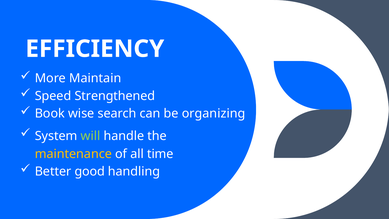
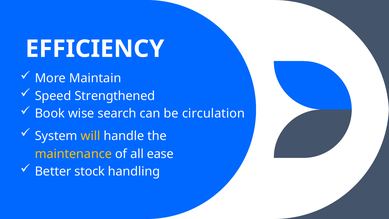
organizing: organizing -> circulation
will colour: light green -> yellow
time: time -> ease
good: good -> stock
